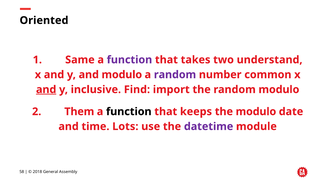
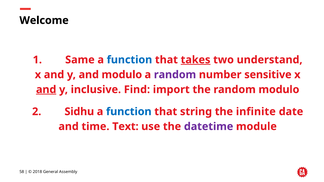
Oriented: Oriented -> Welcome
function at (129, 60) colour: purple -> blue
takes underline: none -> present
common: common -> sensitive
Them: Them -> Sidhu
function at (129, 112) colour: black -> blue
keeps: keeps -> string
the modulo: modulo -> infinite
Lots: Lots -> Text
